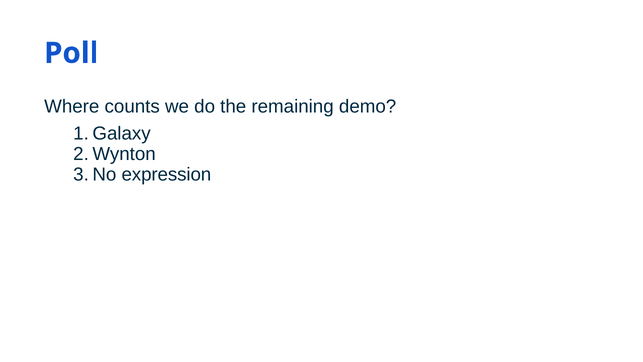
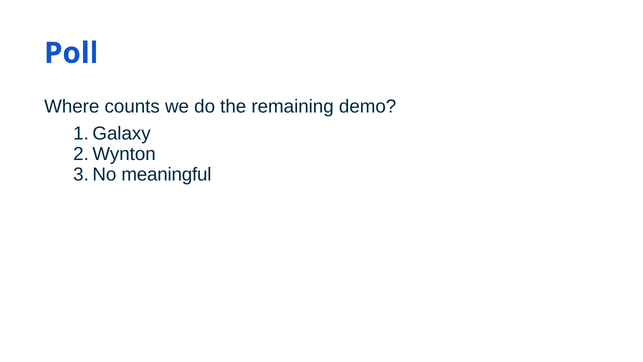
expression: expression -> meaningful
